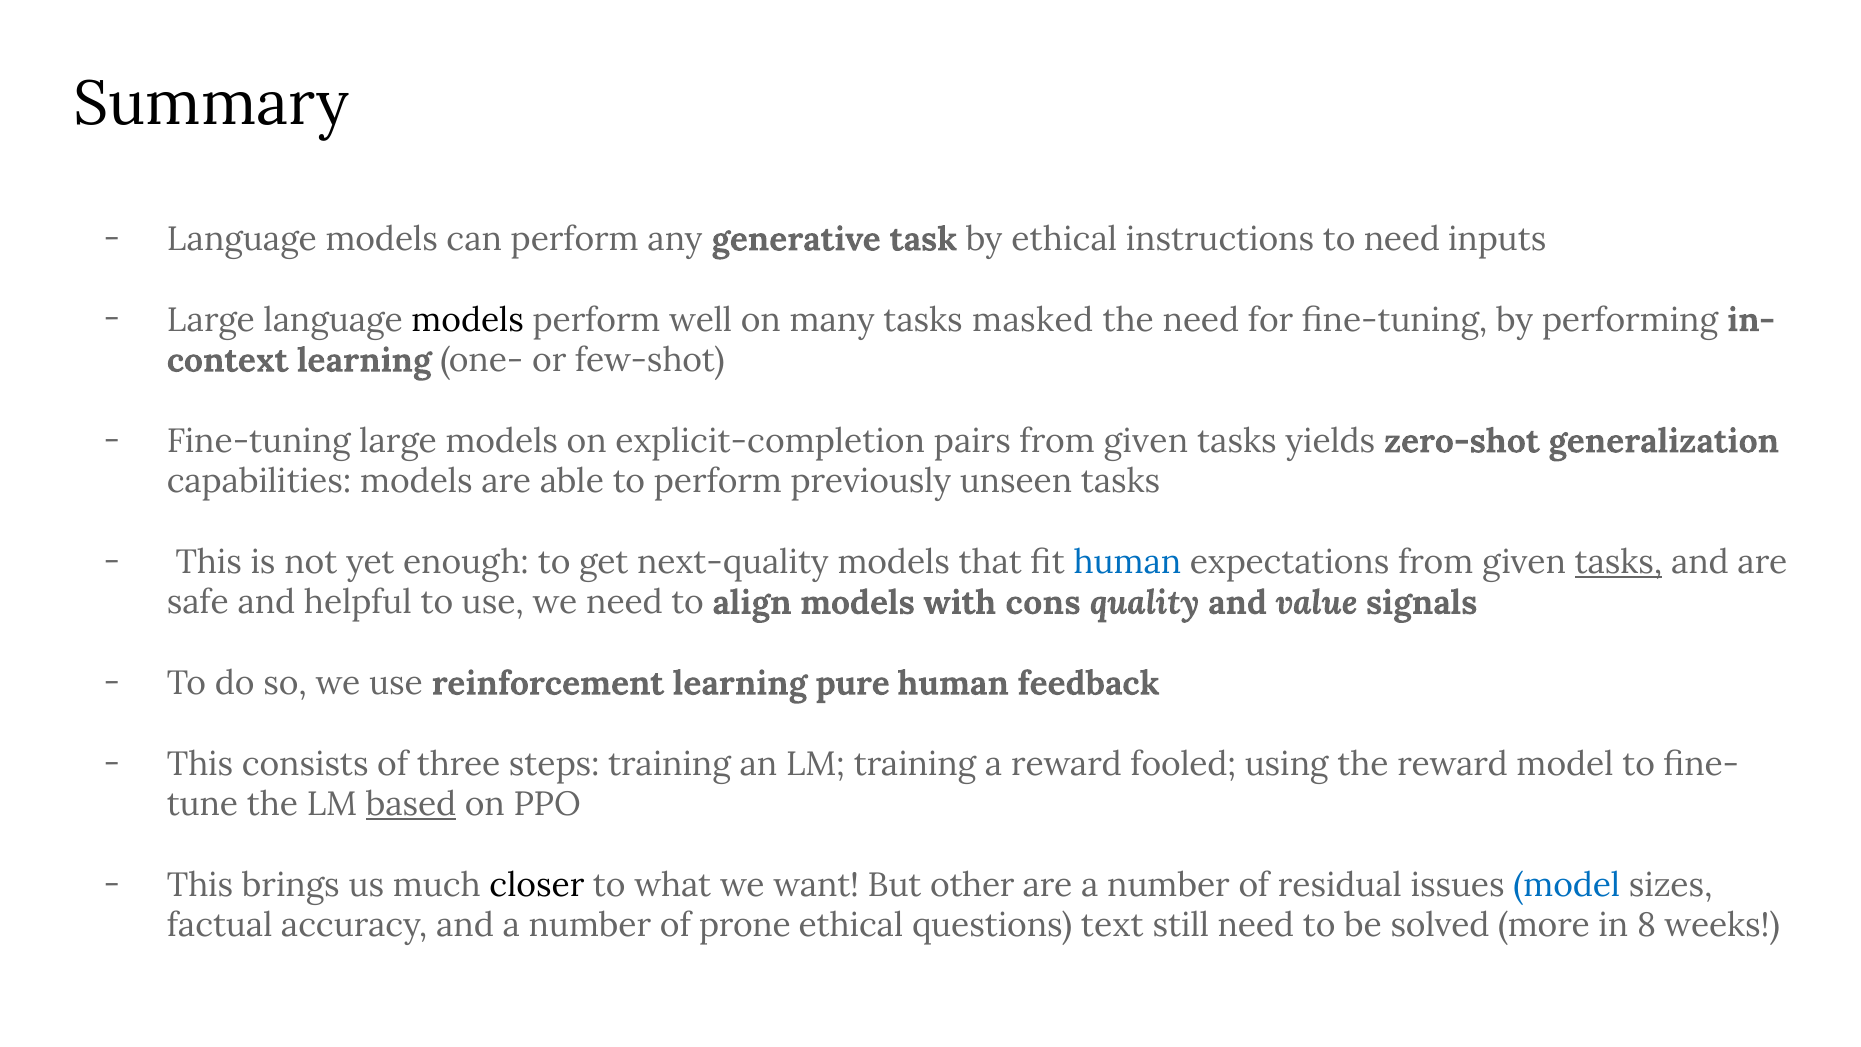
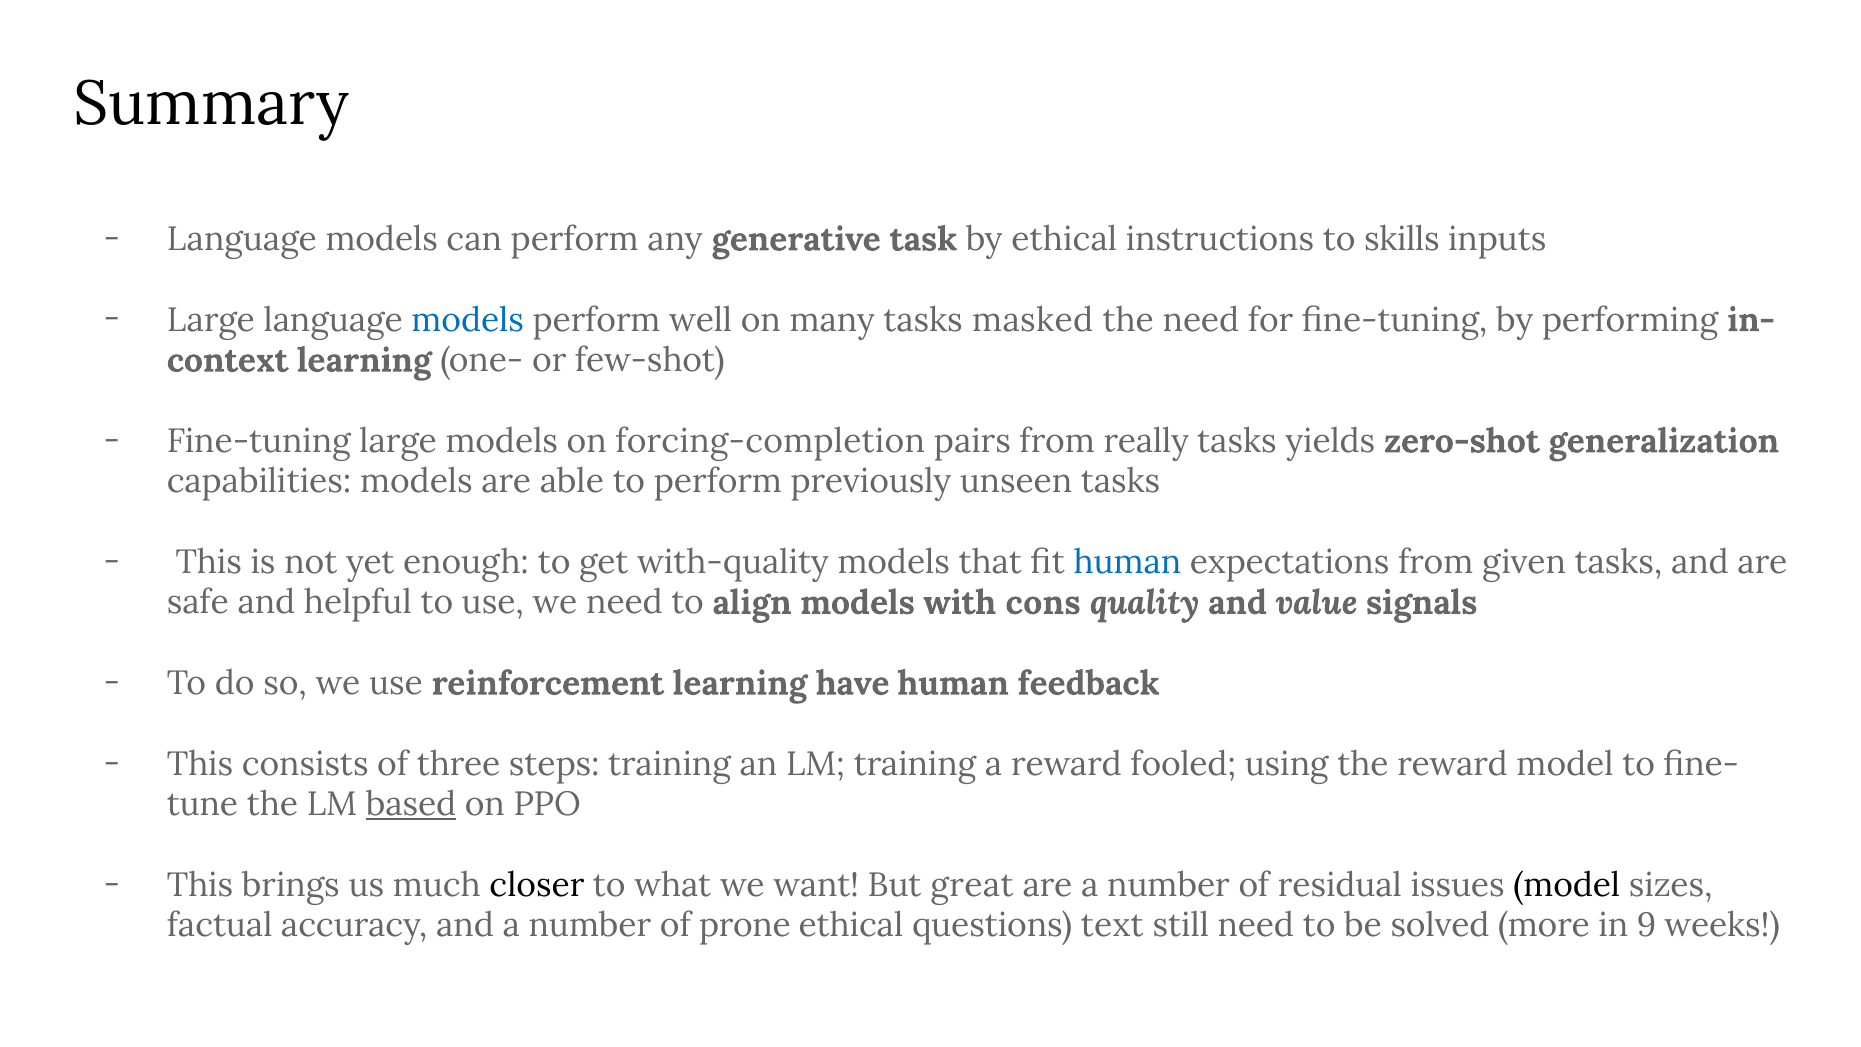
to need: need -> skills
models at (468, 320) colour: black -> blue
explicit-completion: explicit-completion -> forcing-completion
pairs from given: given -> really
next-quality: next-quality -> with-quality
tasks at (1619, 562) underline: present -> none
pure: pure -> have
other: other -> great
model at (1567, 885) colour: blue -> black
8: 8 -> 9
